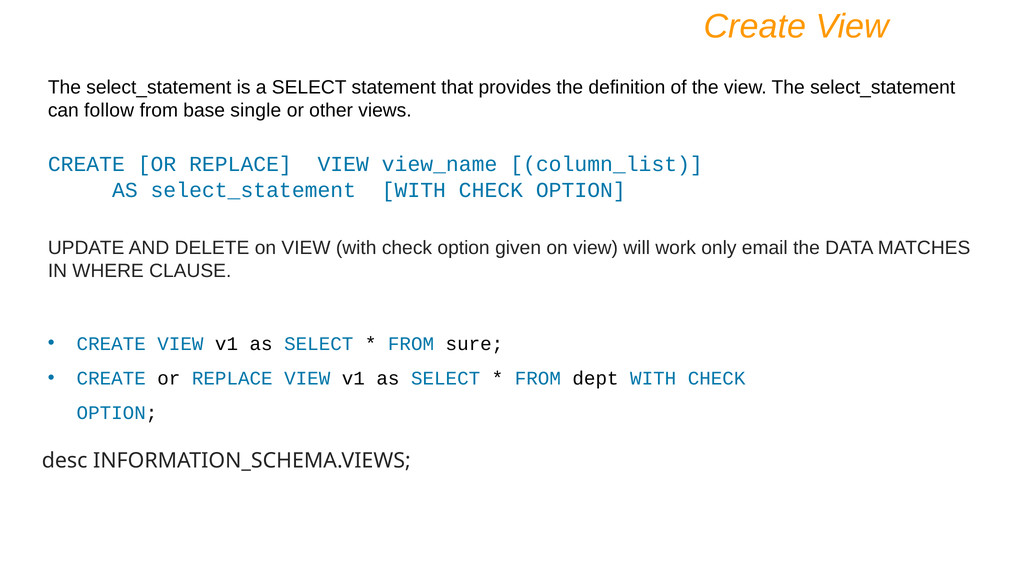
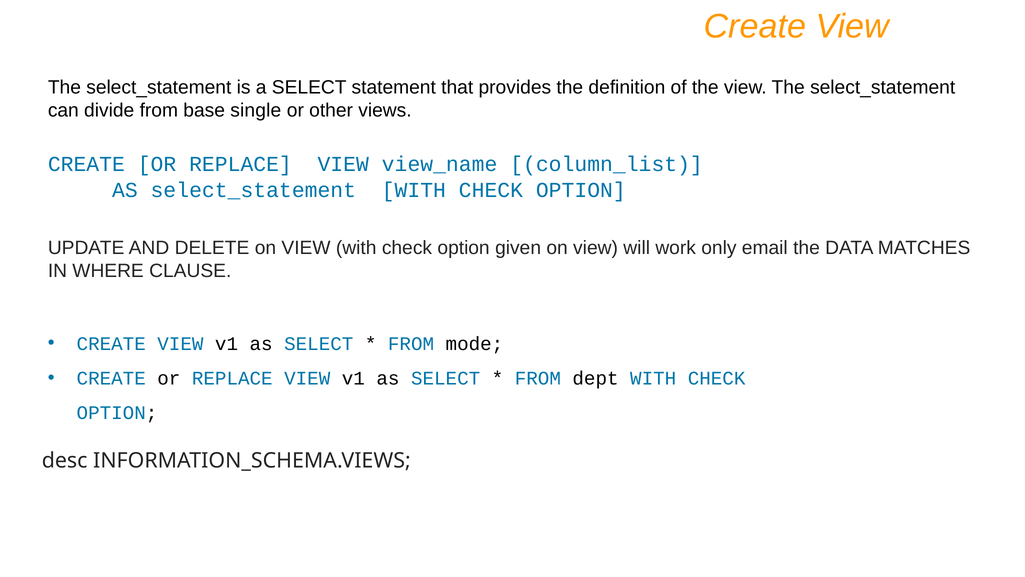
follow: follow -> divide
sure: sure -> mode
